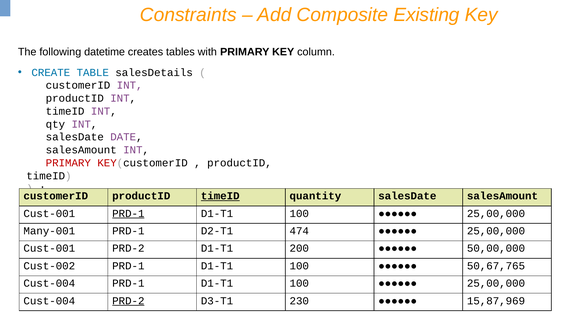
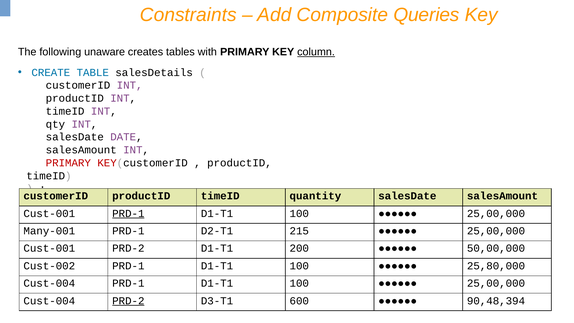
Existing: Existing -> Queries
datetime: datetime -> unaware
column underline: none -> present
timeID at (220, 196) underline: present -> none
474: 474 -> 215
50,67,765: 50,67,765 -> 25,80,000
230: 230 -> 600
15,87,969: 15,87,969 -> 90,48,394
